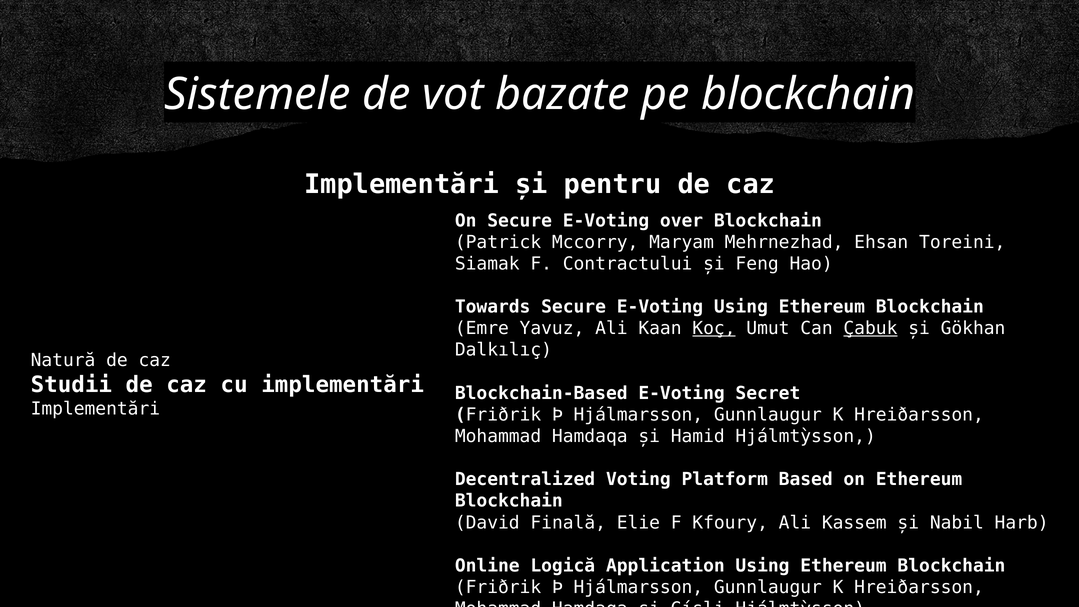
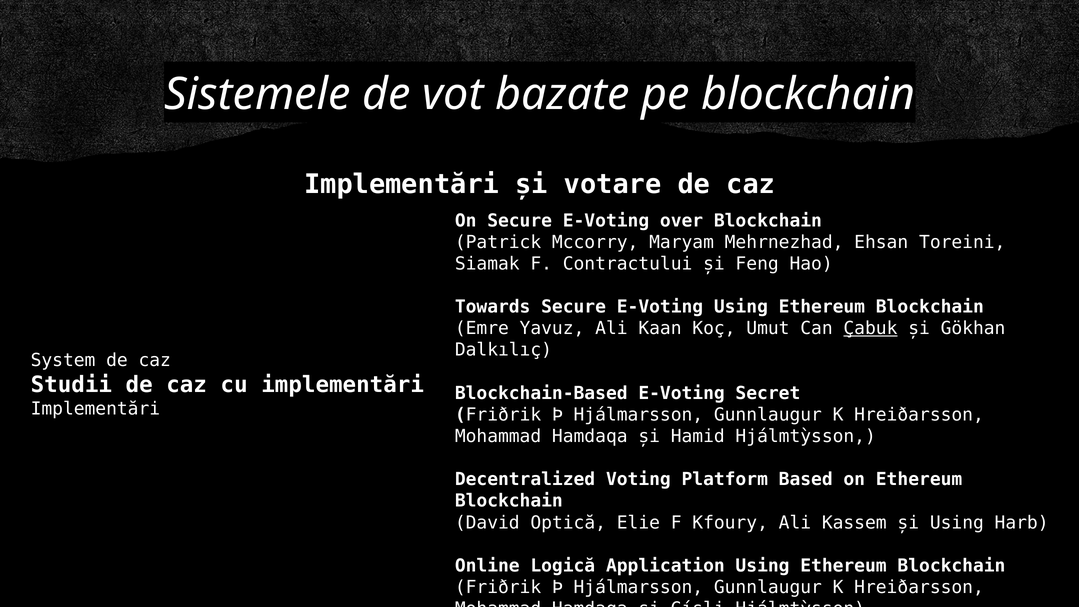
pentru: pentru -> votare
Koç underline: present -> none
Natură: Natură -> System
David Finală: Finală -> Optică
și Nabil: Nabil -> Using
